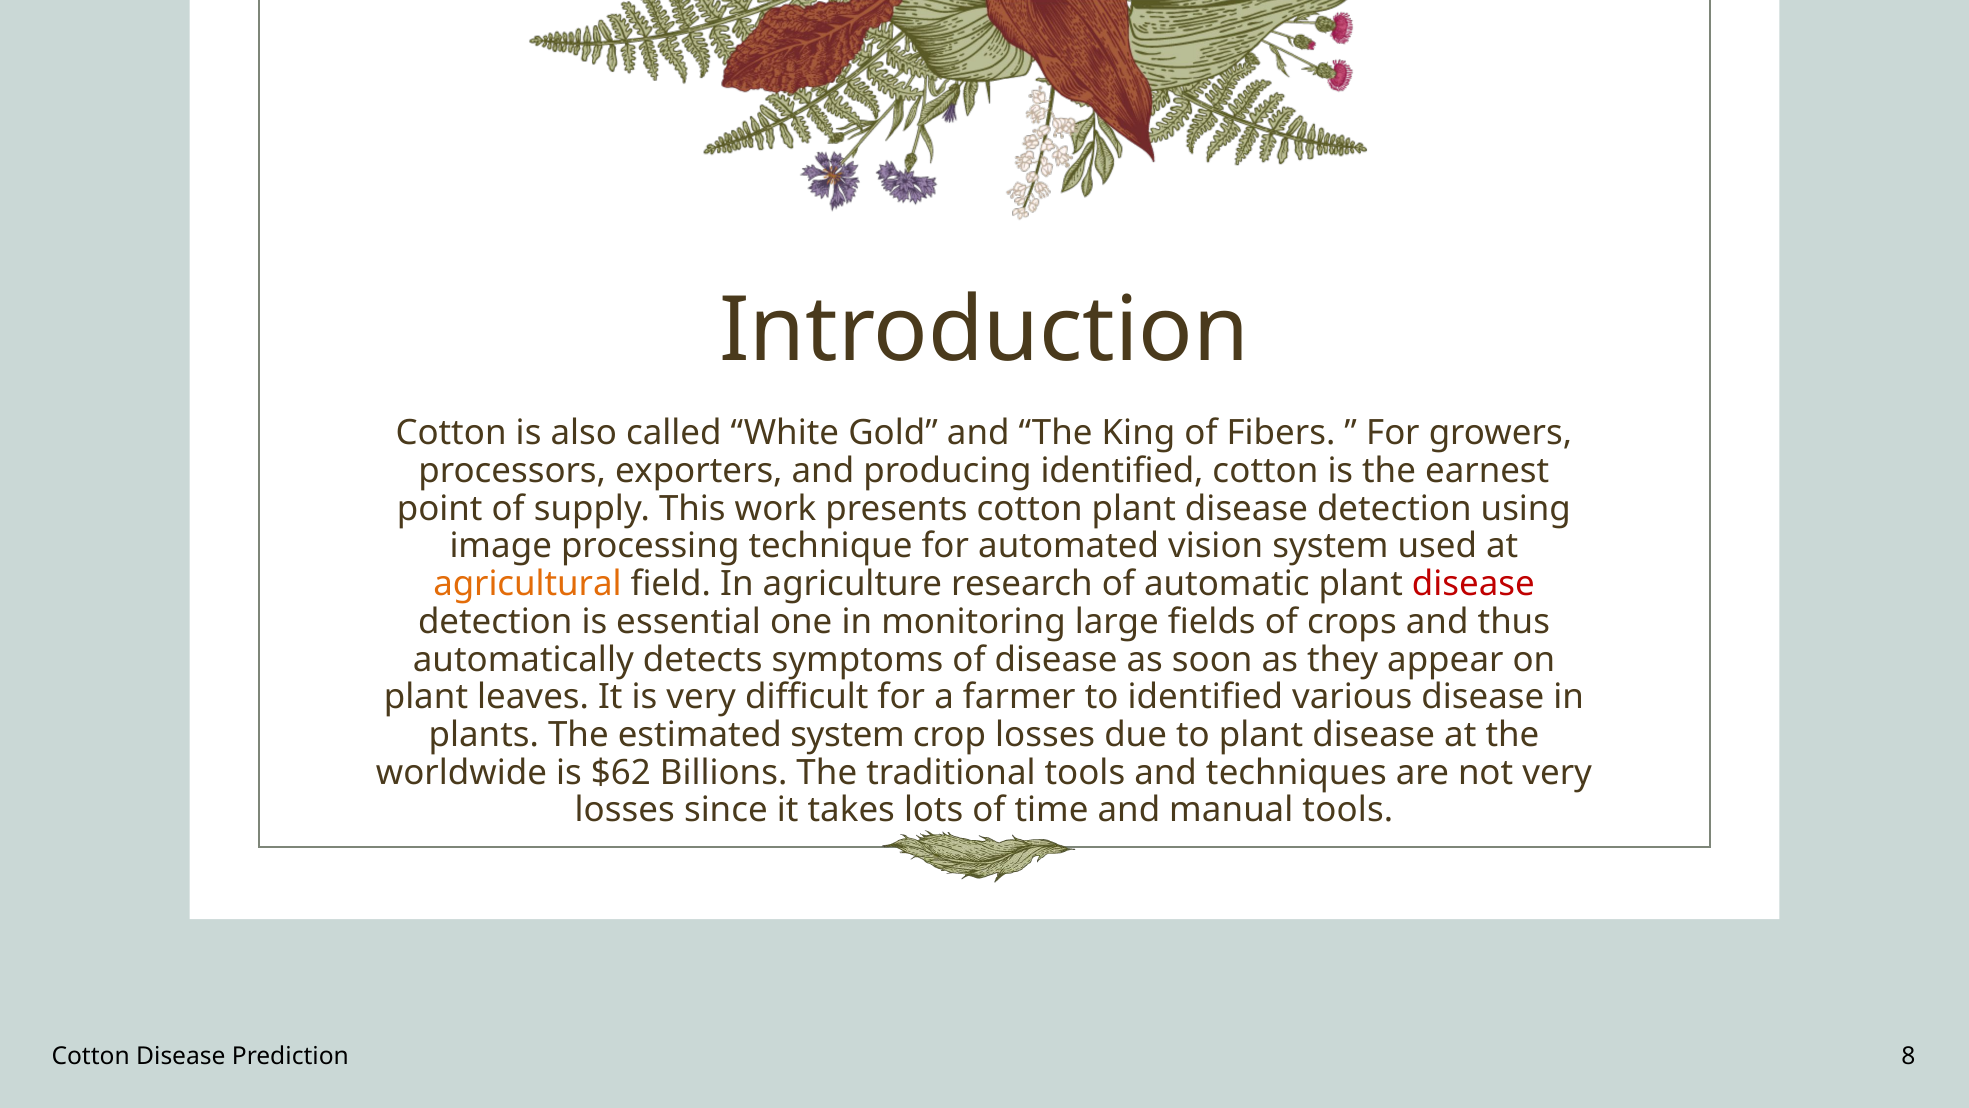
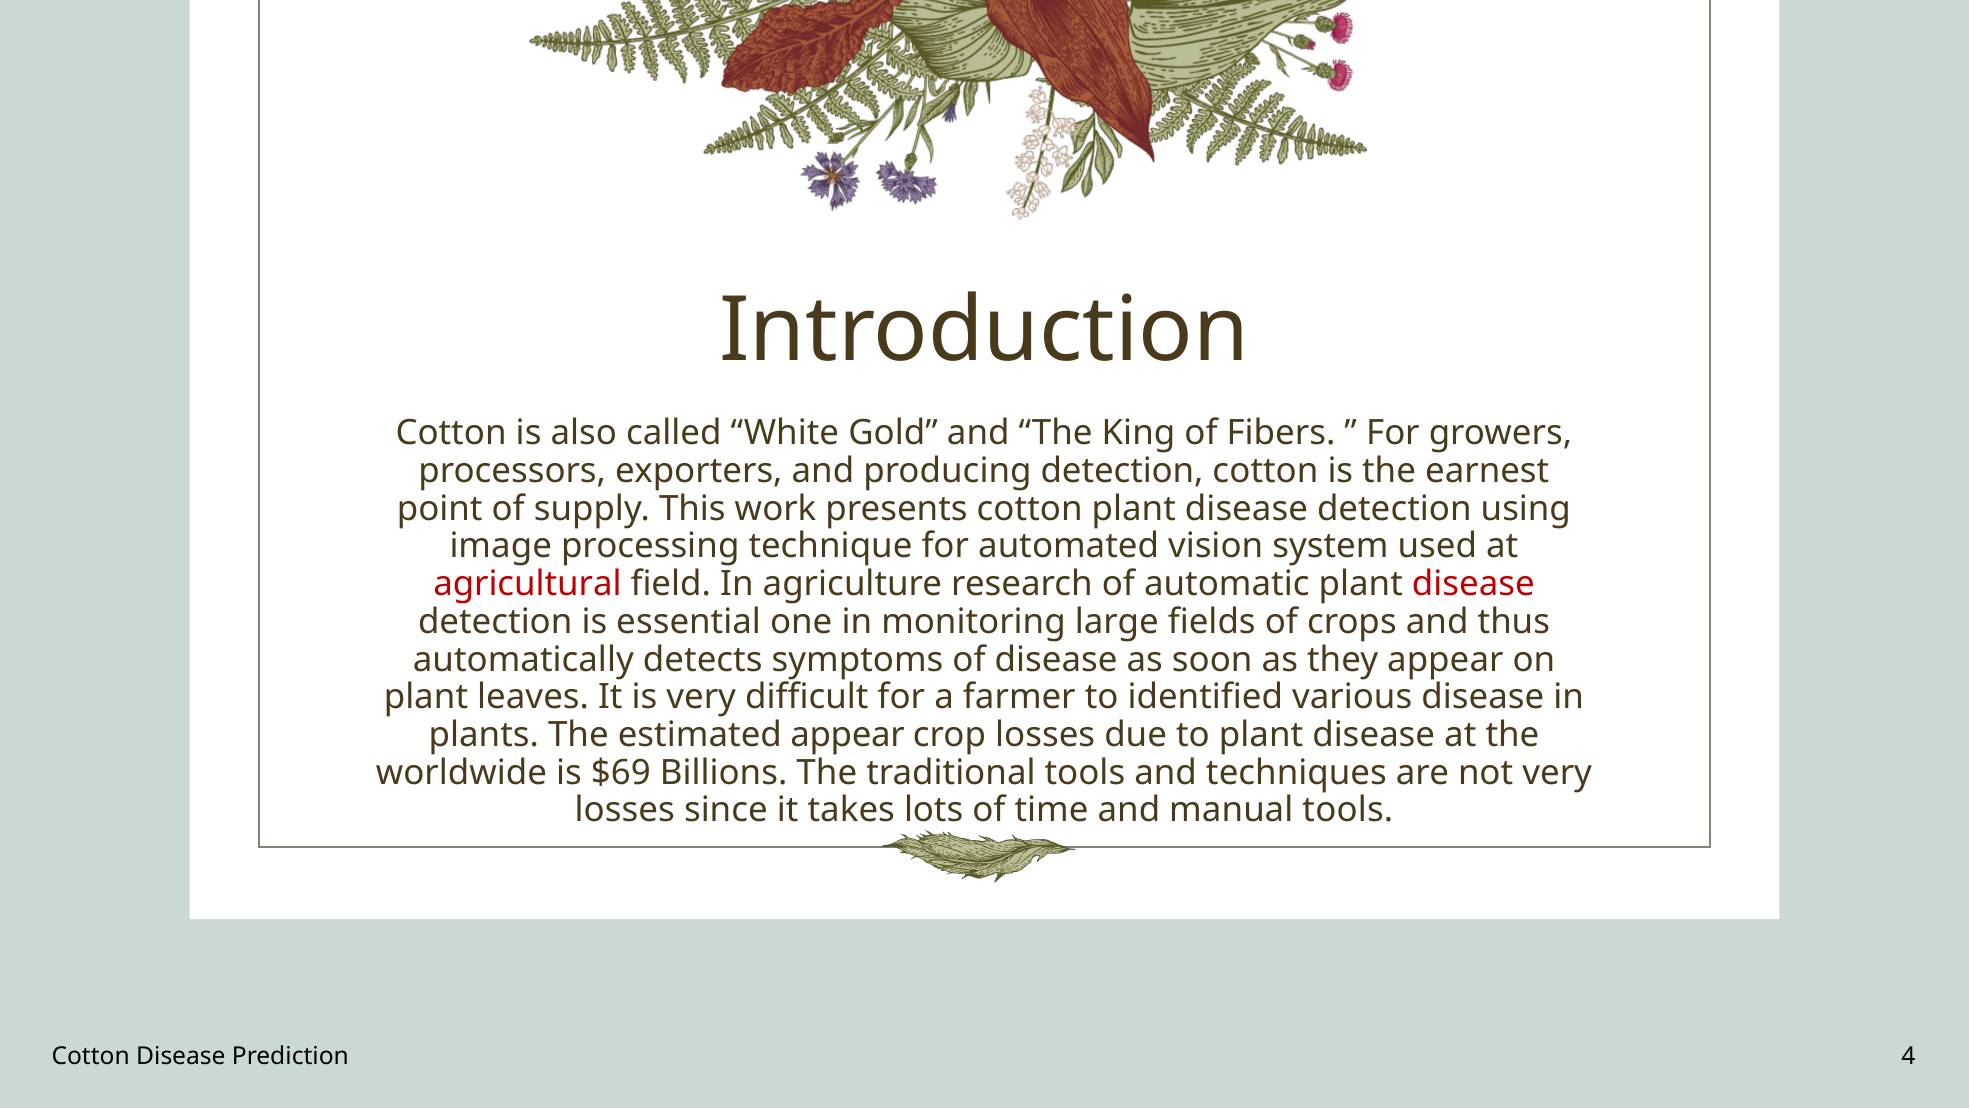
producing identified: identified -> detection
agricultural colour: orange -> red
estimated system: system -> appear
$62: $62 -> $69
8: 8 -> 4
